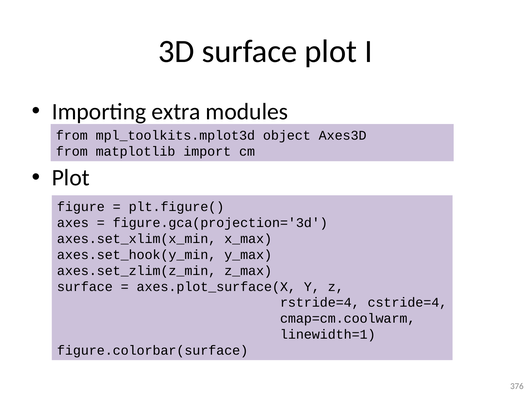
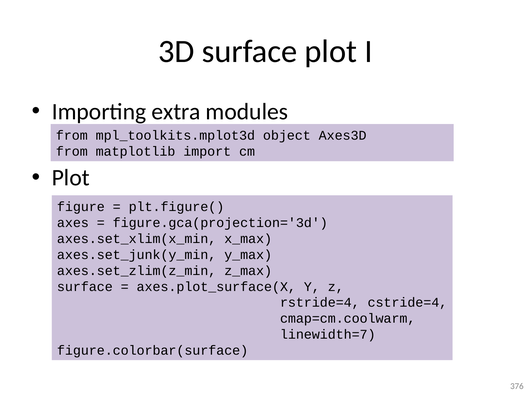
axes.set_hook(y_min: axes.set_hook(y_min -> axes.set_junk(y_min
linewidth=1: linewidth=1 -> linewidth=7
